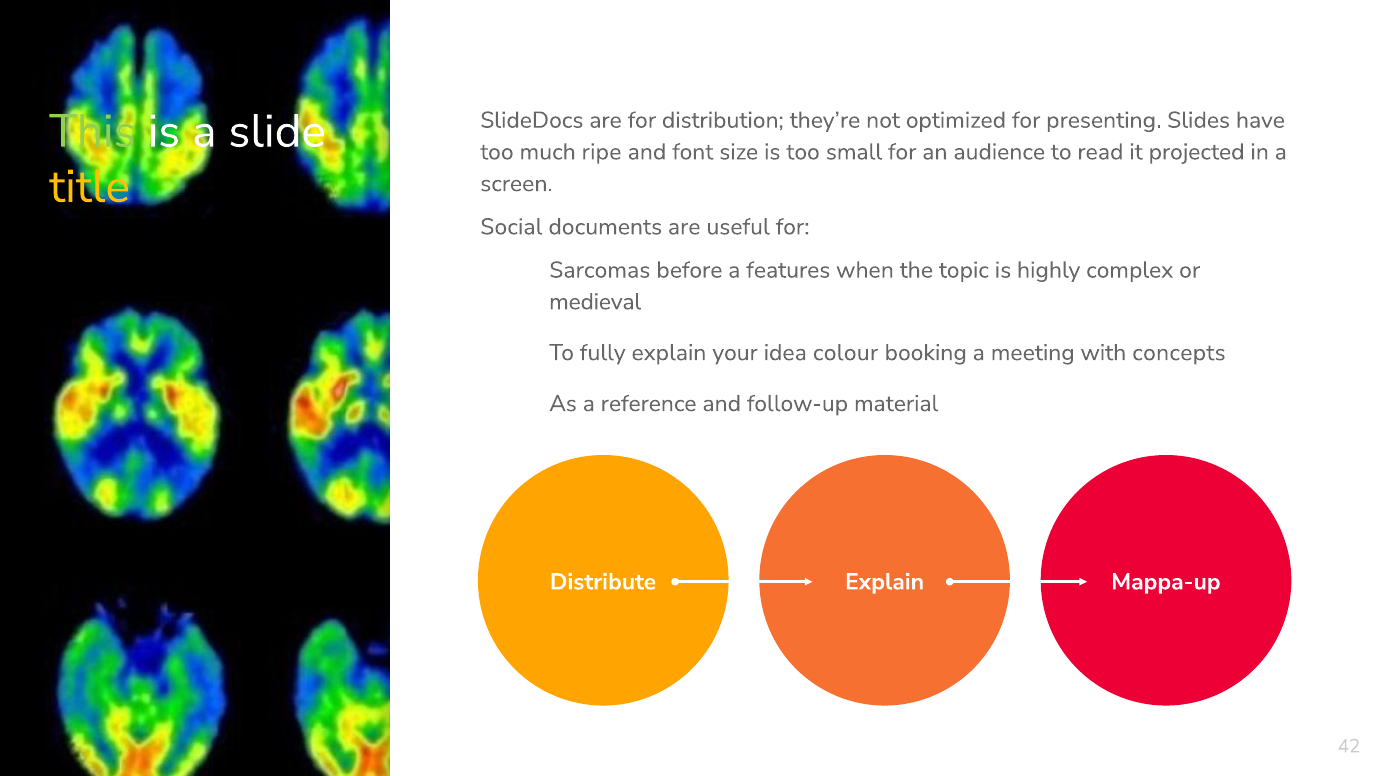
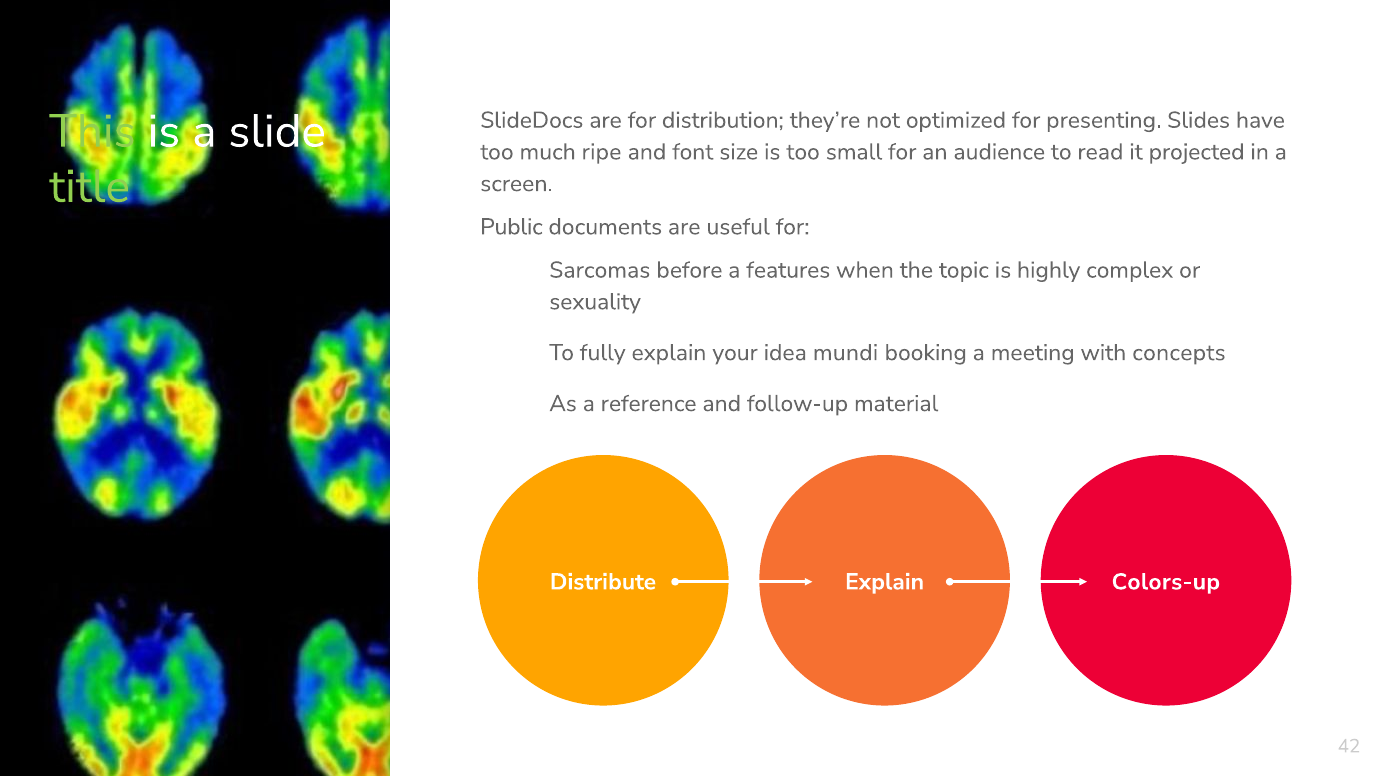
title colour: yellow -> light green
Social: Social -> Public
medieval: medieval -> sexuality
colour: colour -> mundi
Mappa-up: Mappa-up -> Colors-up
